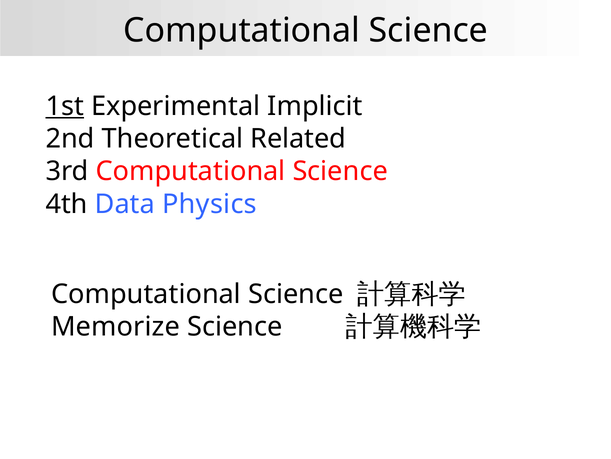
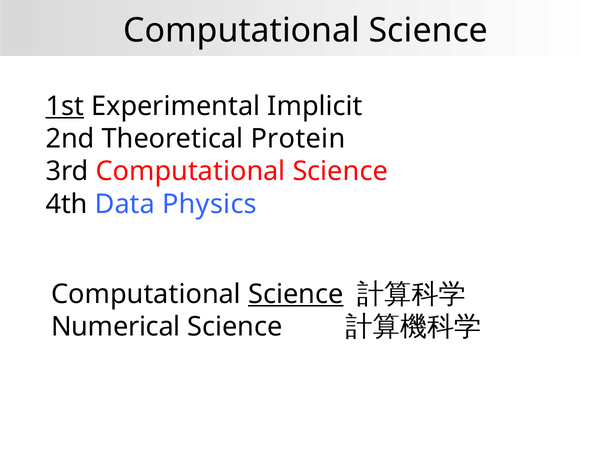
Related: Related -> Protein
Science at (296, 294) underline: none -> present
Memorize: Memorize -> Numerical
